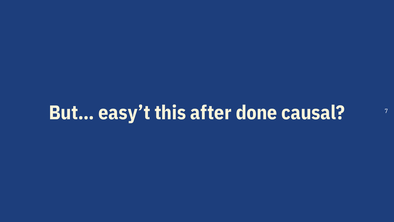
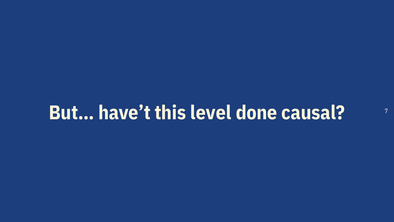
easy’t: easy’t -> have’t
after: after -> level
